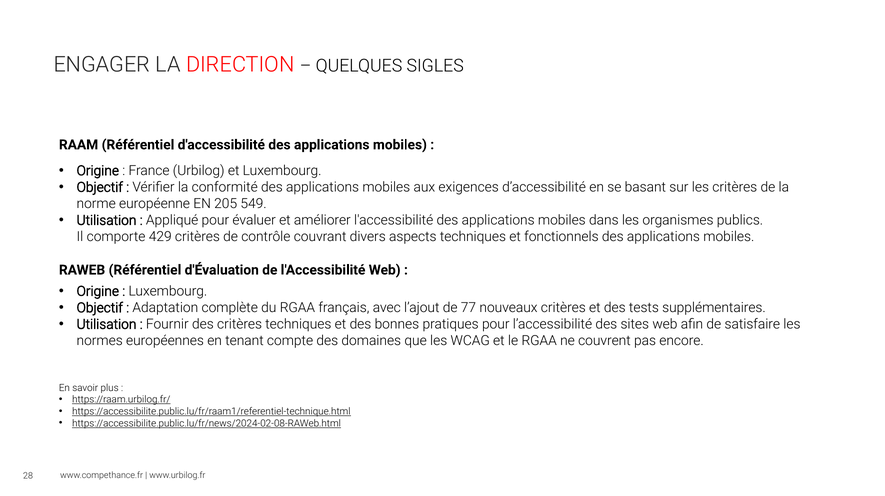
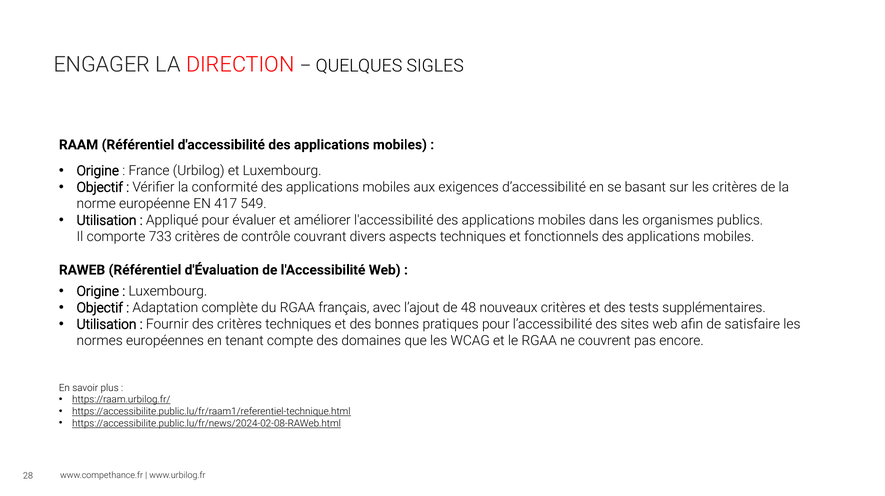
205: 205 -> 417
429: 429 -> 733
77: 77 -> 48
